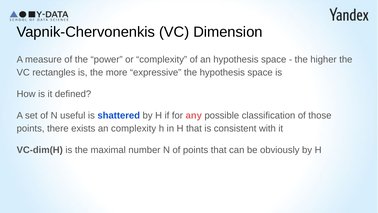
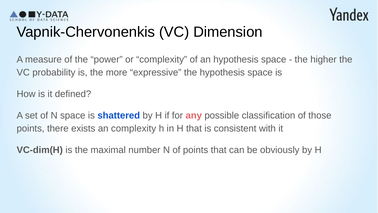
rectangles: rectangles -> probability
N useful: useful -> space
